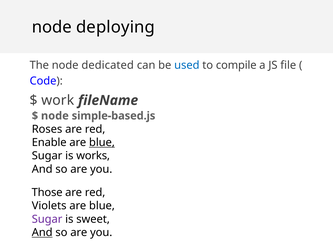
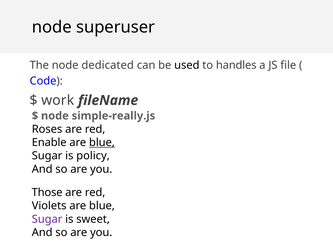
deploying: deploying -> superuser
used colour: blue -> black
compile: compile -> handles
simple-based.js: simple-based.js -> simple-really.js
works: works -> policy
And at (42, 232) underline: present -> none
